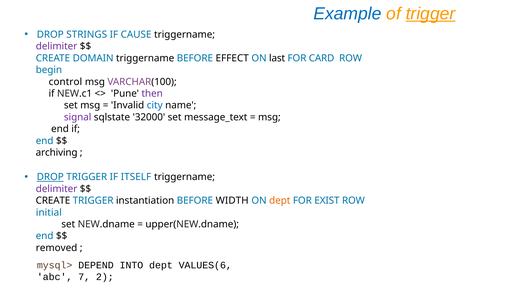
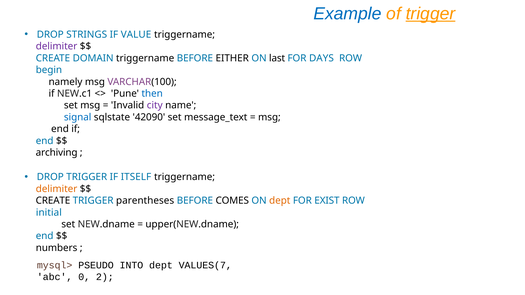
CAUSE: CAUSE -> VALUE
EFFECT: EFFECT -> EITHER
CARD: CARD -> DAYS
control: control -> namely
then colour: purple -> blue
city colour: blue -> purple
signal colour: purple -> blue
32000: 32000 -> 42090
DROP at (50, 177) underline: present -> none
delimiter at (57, 189) colour: purple -> orange
instantiation: instantiation -> parentheses
WIDTH: WIDTH -> COMES
removed: removed -> numbers
DEPEND: DEPEND -> PSEUDO
VALUES(6: VALUES(6 -> VALUES(7
7: 7 -> 0
